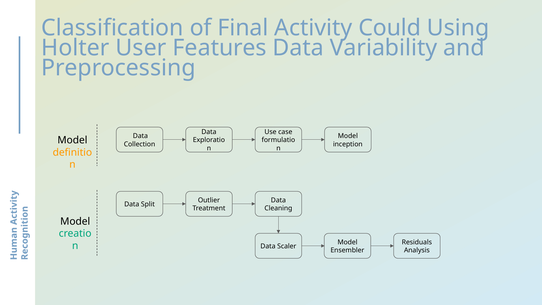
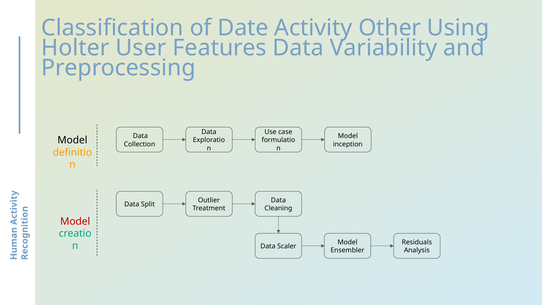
Final: Final -> Date
Could: Could -> Other
Model at (75, 221) colour: black -> red
